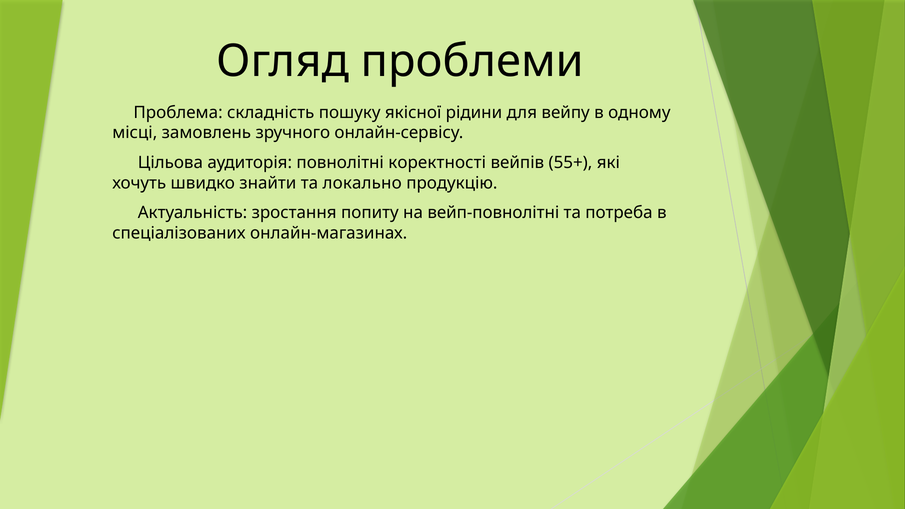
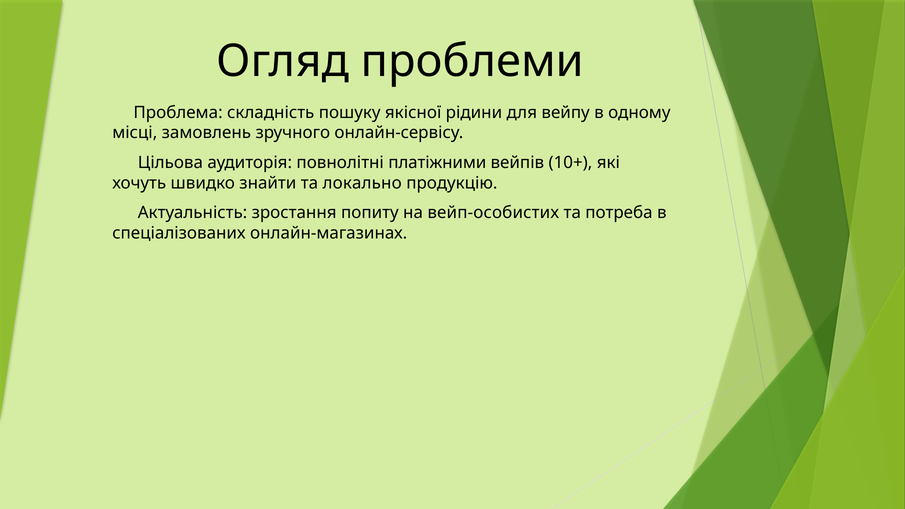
коректності: коректності -> платіжними
55+: 55+ -> 10+
вейп-повнолітні: вейп-повнолітні -> вейп-особистих
